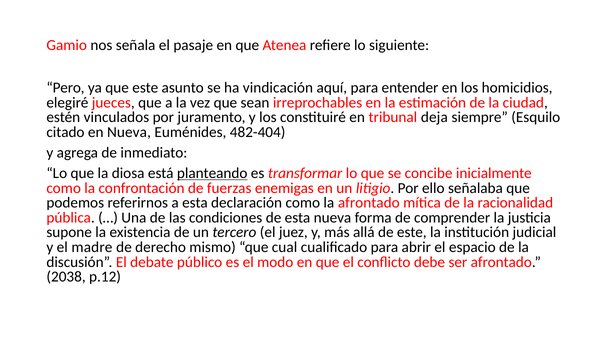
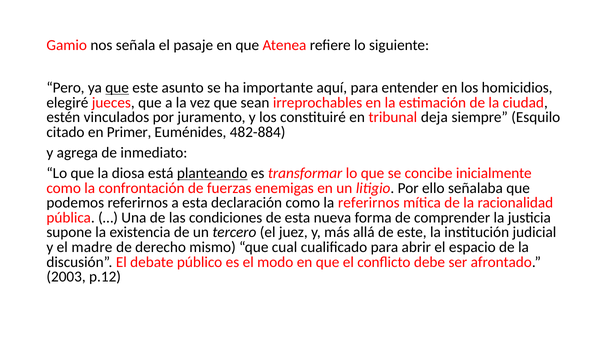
que at (117, 88) underline: none -> present
vindicación: vindicación -> importante
en Nueva: Nueva -> Primer
482-404: 482-404 -> 482-884
la afrontado: afrontado -> referirnos
2038: 2038 -> 2003
